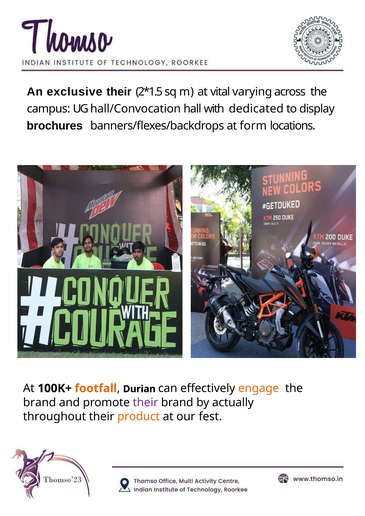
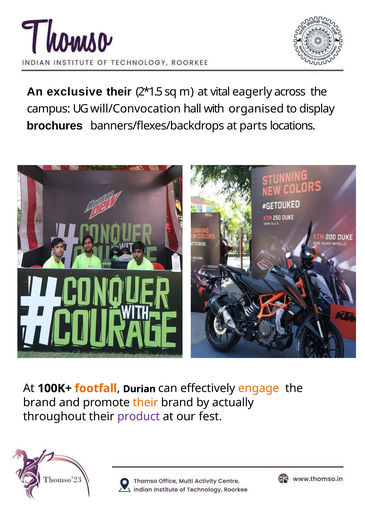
varying: varying -> eagerly
hall/Convocation: hall/Convocation -> will/Convocation
dedicated: dedicated -> organised
form: form -> parts
their at (145, 402) colour: purple -> orange
product colour: orange -> purple
